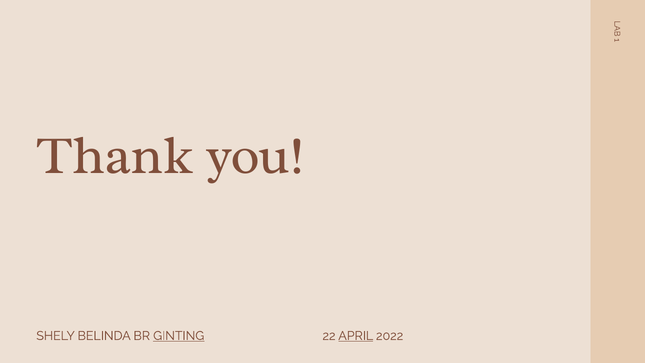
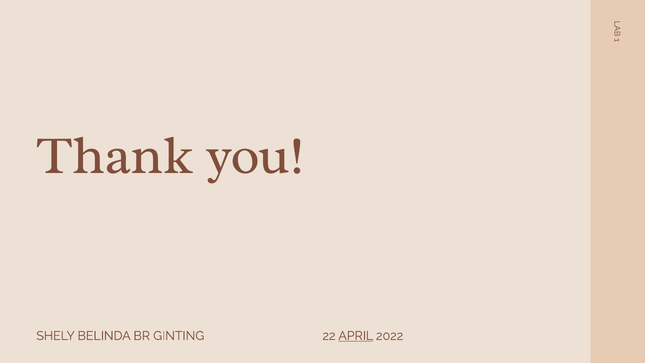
GINTING underline: present -> none
